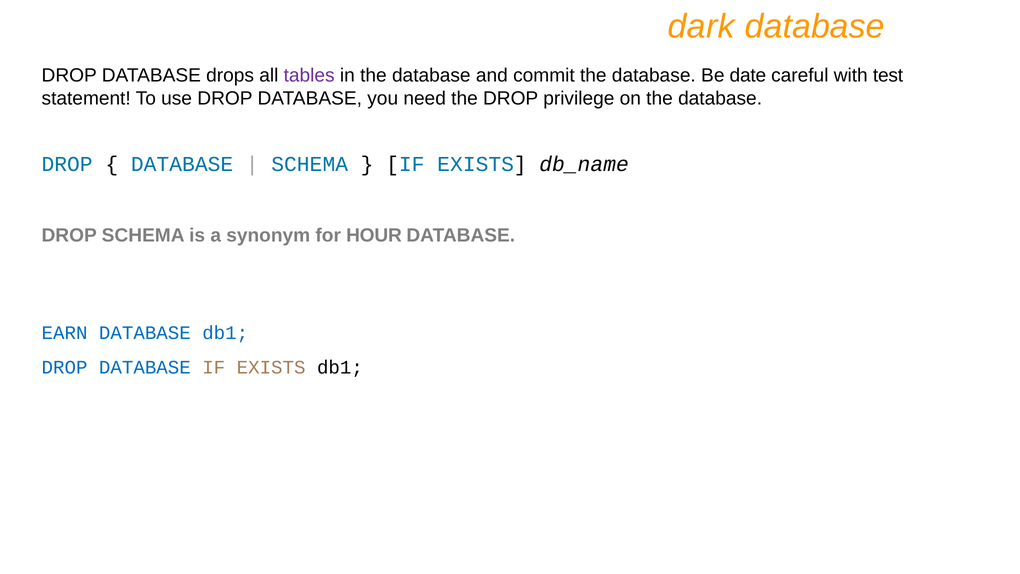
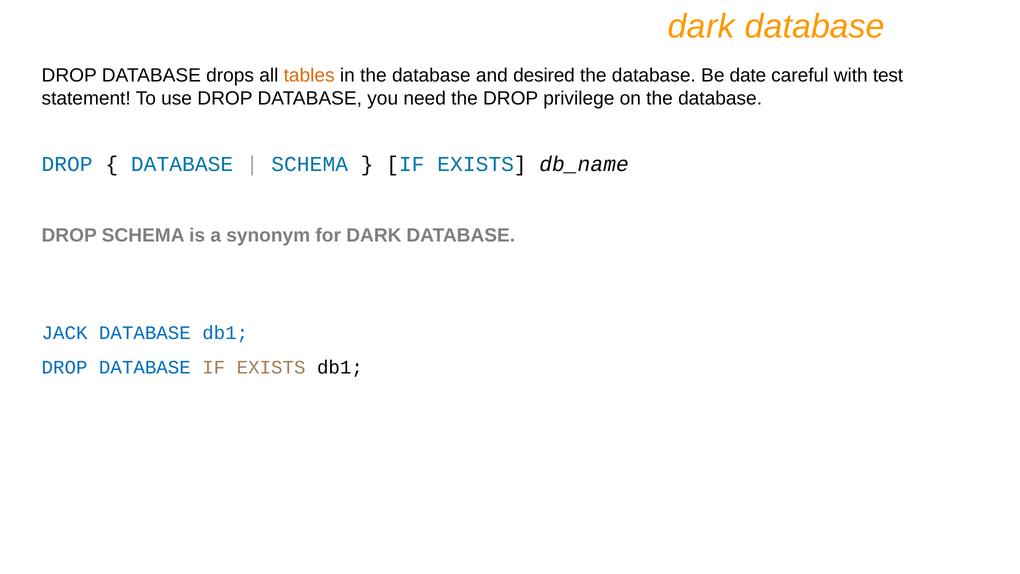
tables colour: purple -> orange
commit: commit -> desired
for HOUR: HOUR -> DARK
EARN: EARN -> JACK
